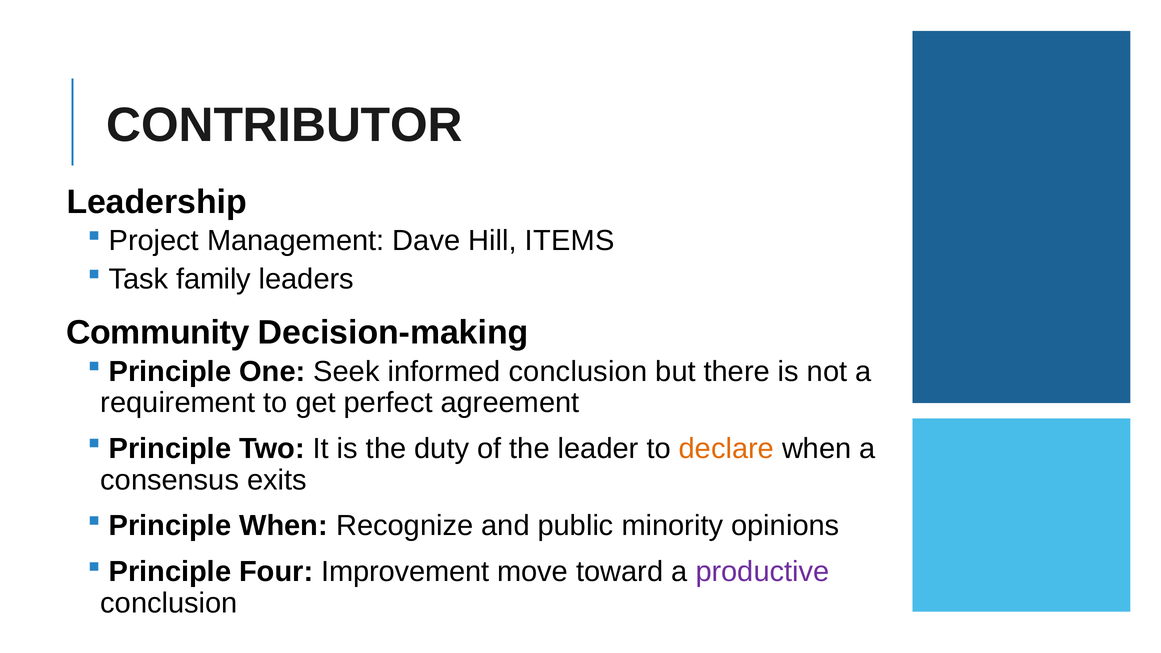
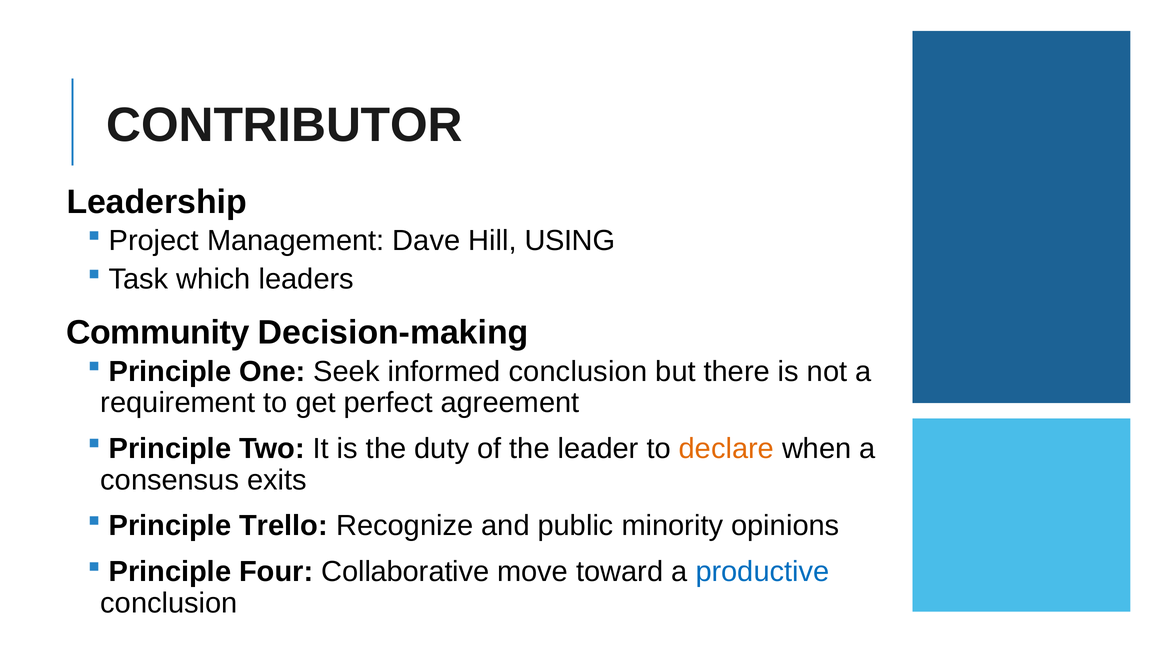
ITEMS: ITEMS -> USING
family: family -> which
Principle When: When -> Trello
Improvement: Improvement -> Collaborative
productive colour: purple -> blue
